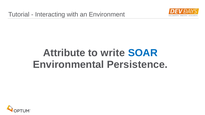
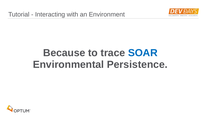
Attribute: Attribute -> Because
write: write -> trace
